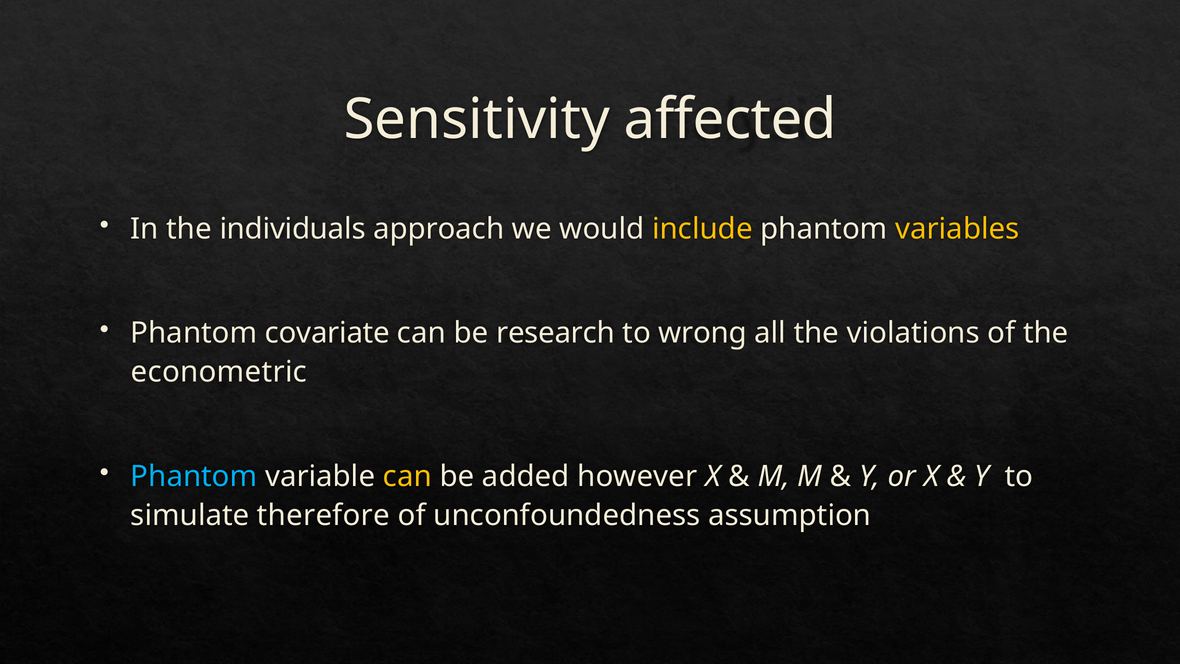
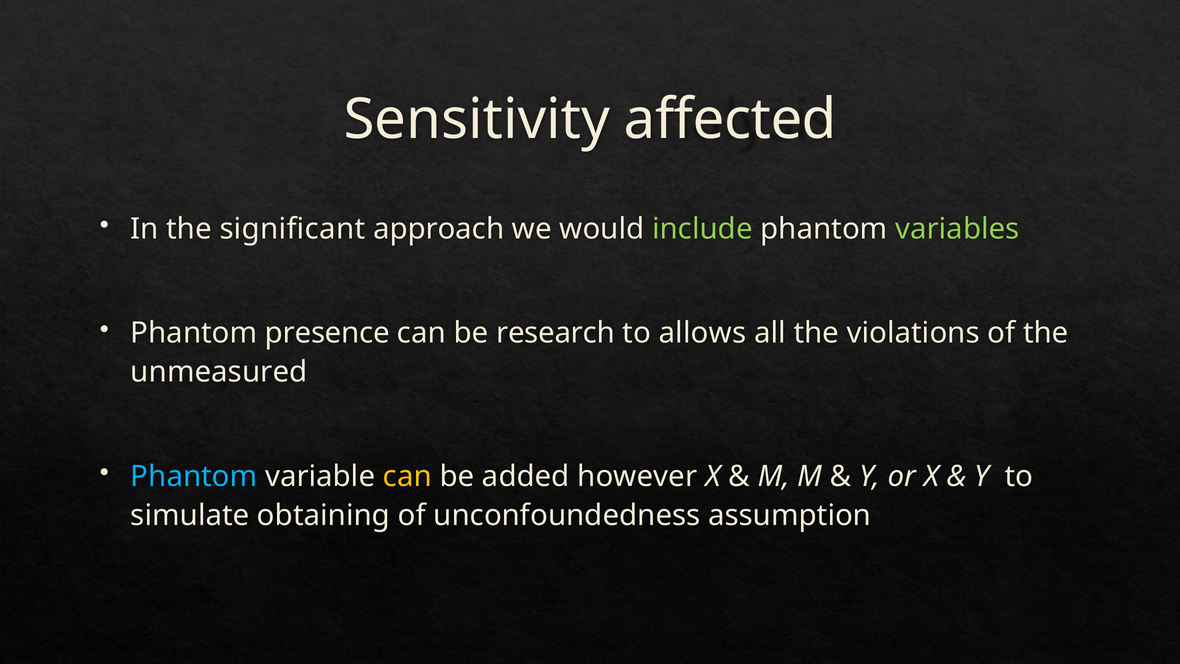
individuals: individuals -> significant
include colour: yellow -> light green
variables colour: yellow -> light green
covariate: covariate -> presence
wrong: wrong -> allows
econometric: econometric -> unmeasured
therefore: therefore -> obtaining
